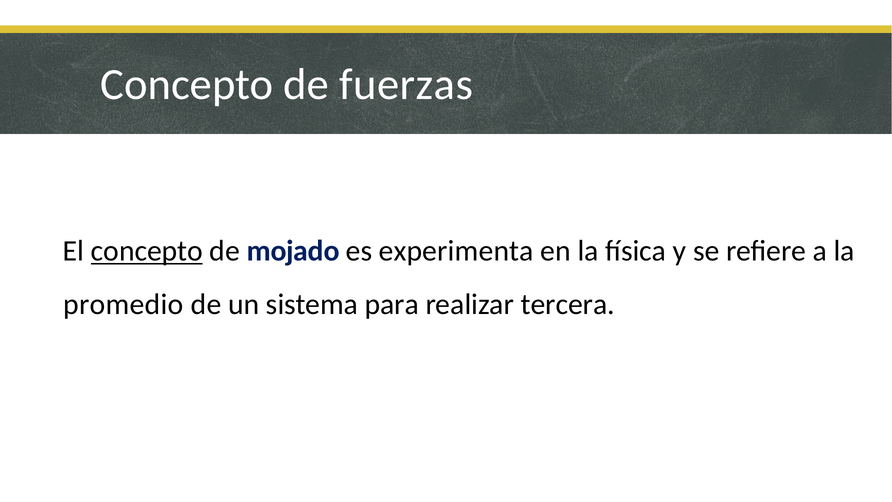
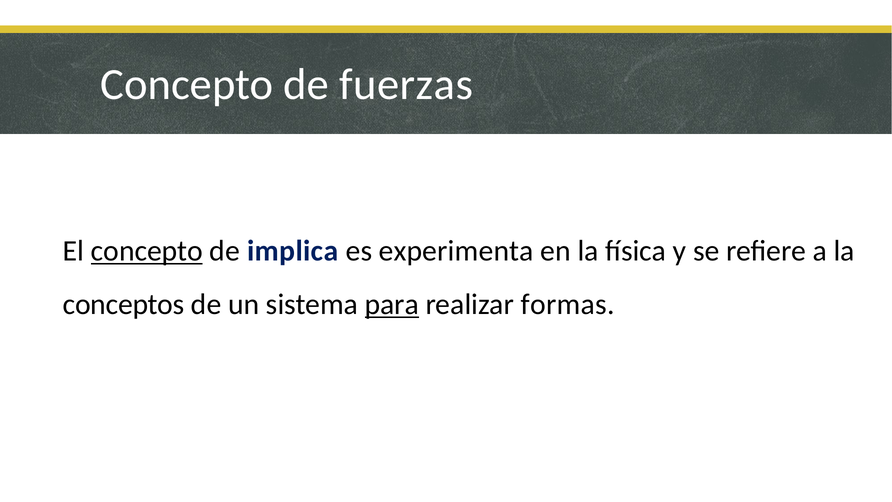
mojado: mojado -> implica
promedio: promedio -> conceptos
para underline: none -> present
tercera: tercera -> formas
